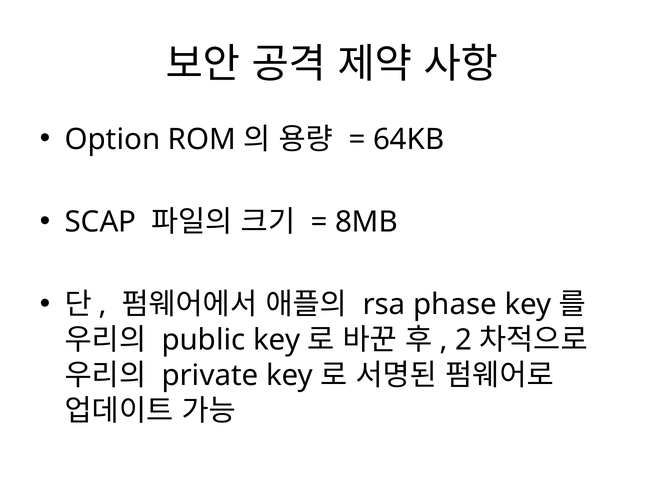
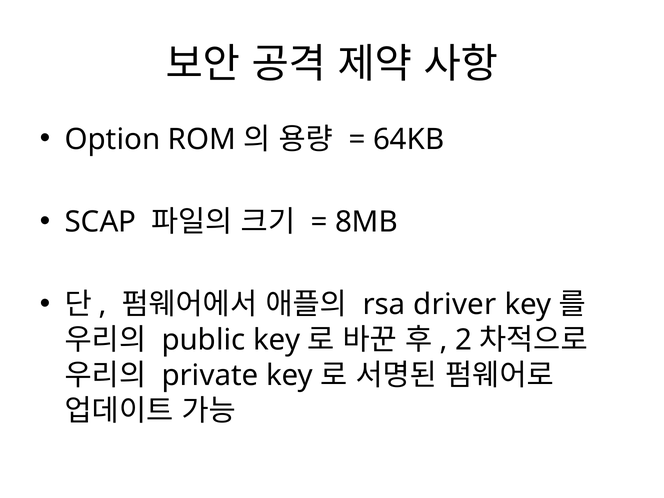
phase: phase -> driver
